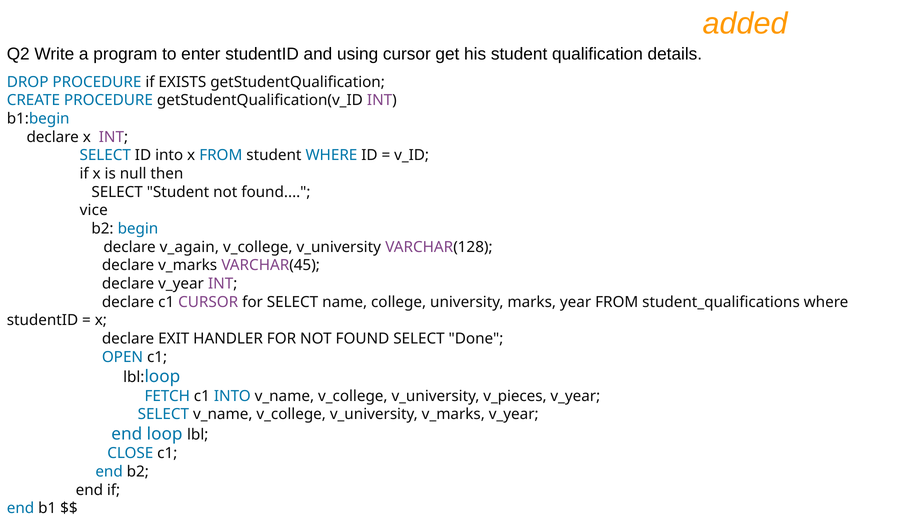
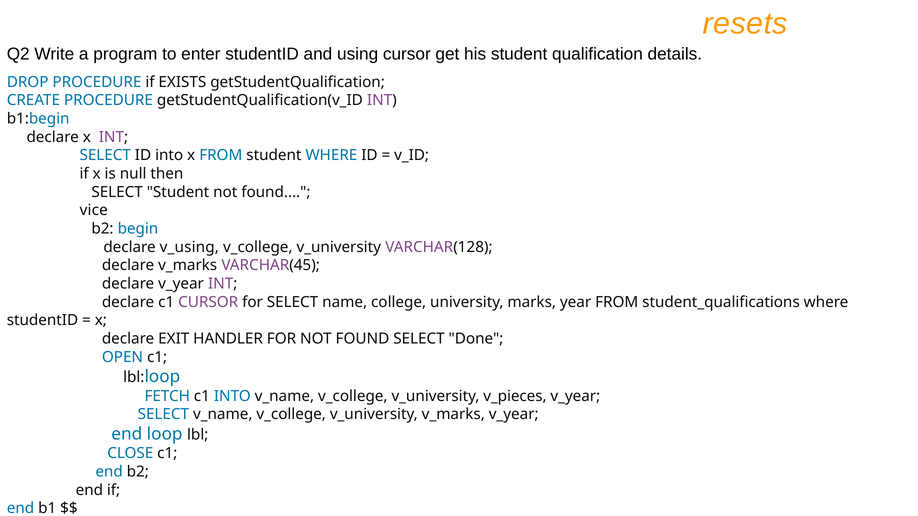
added: added -> resets
v_again: v_again -> v_using
